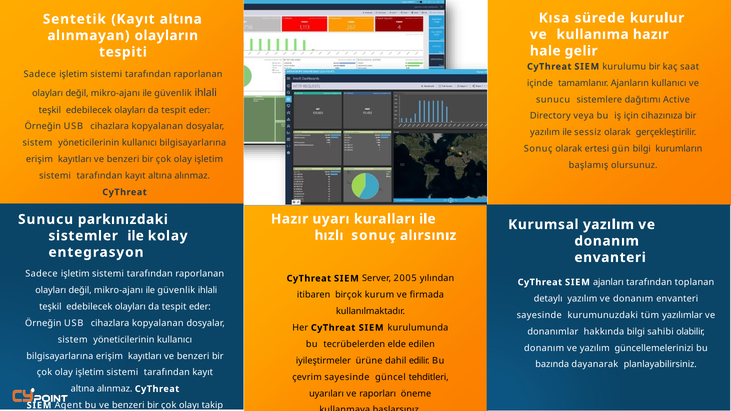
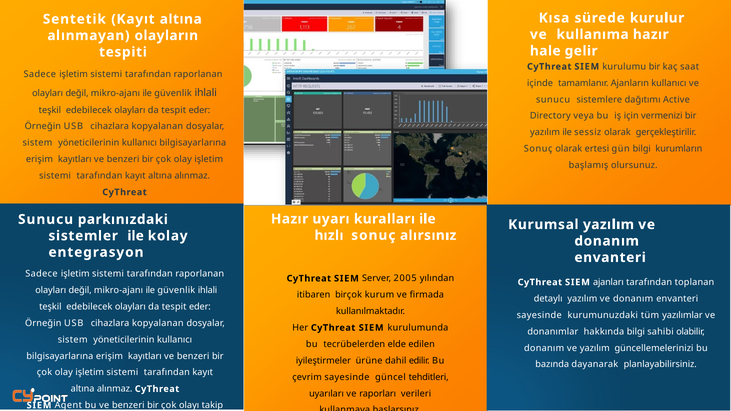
cihazınıza: cihazınıza -> vermenizi
öneme: öneme -> verileri
